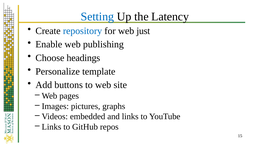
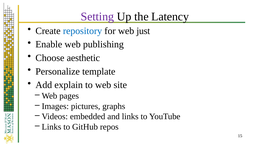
Setting colour: blue -> purple
headings: headings -> aesthetic
buttons: buttons -> explain
